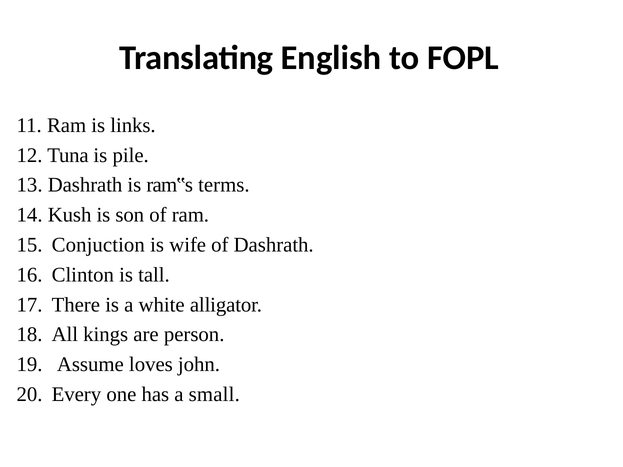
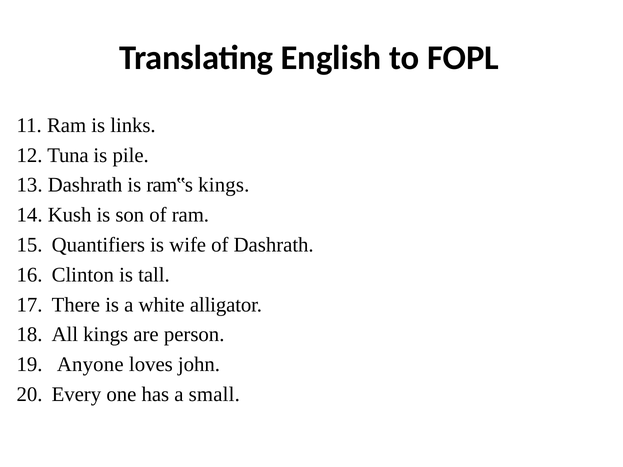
ram‟s terms: terms -> kings
Conjuction: Conjuction -> Quantifiers
Assume: Assume -> Anyone
